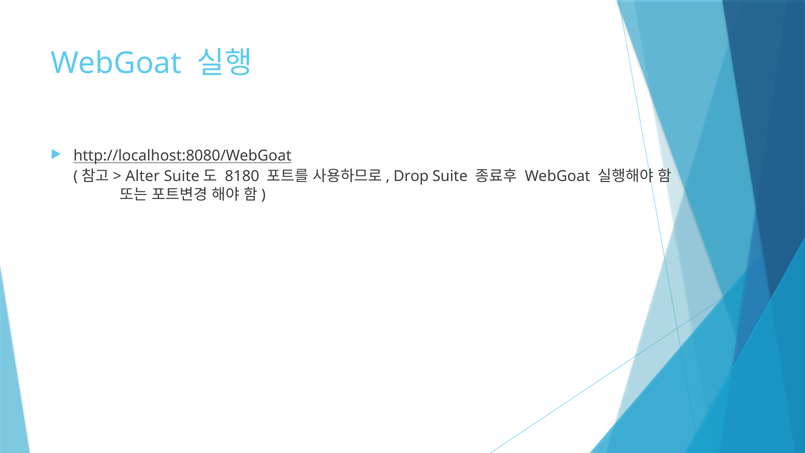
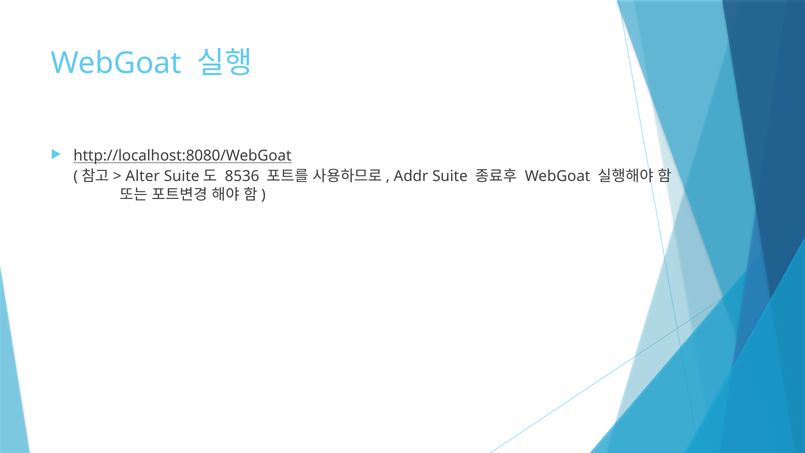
8180: 8180 -> 8536
Drop: Drop -> Addr
